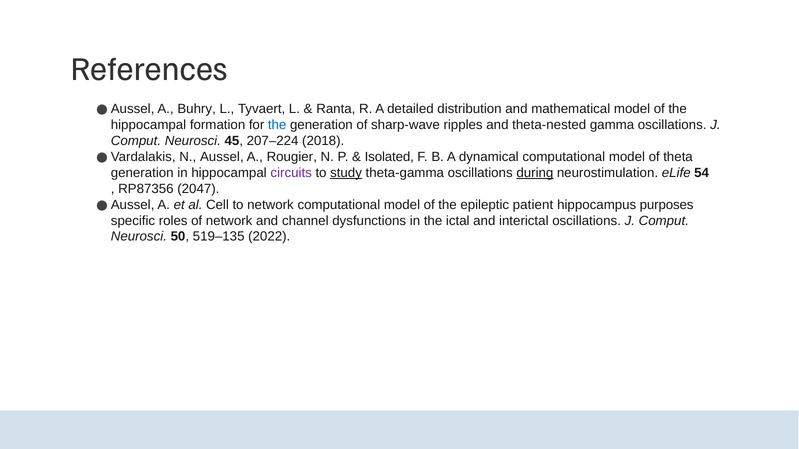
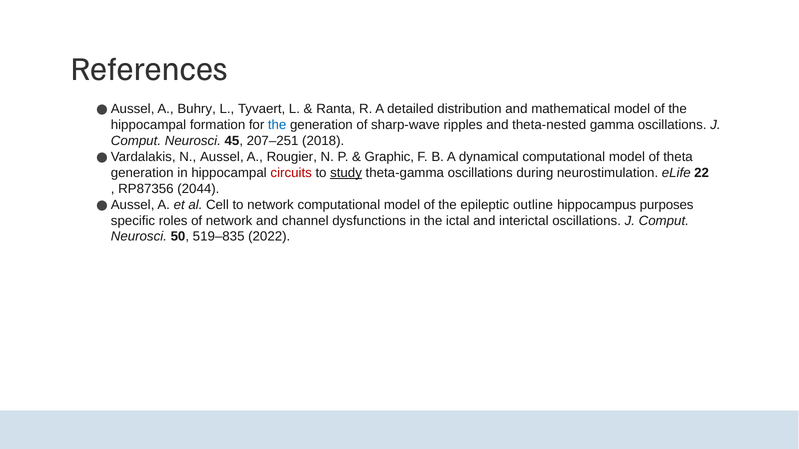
207–224: 207–224 -> 207–251
Isolated: Isolated -> Graphic
circuits colour: purple -> red
during underline: present -> none
54: 54 -> 22
2047: 2047 -> 2044
patient: patient -> outline
519–135: 519–135 -> 519–835
